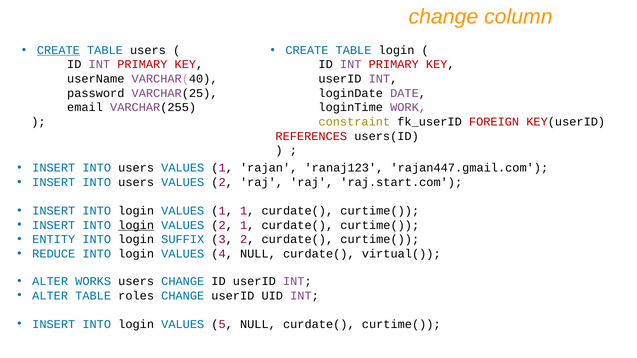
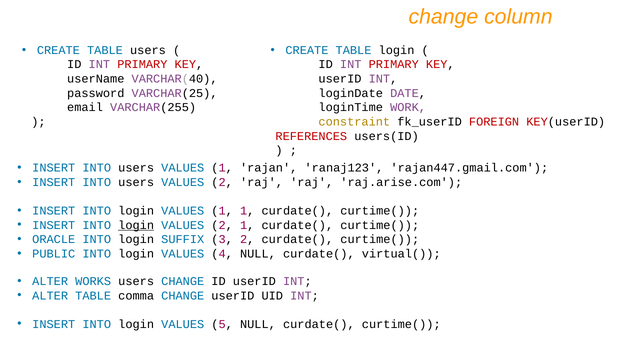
CREATE at (58, 50) underline: present -> none
raj.start.com: raj.start.com -> raj.arise.com
ENTITY: ENTITY -> ORACLE
REDUCE: REDUCE -> PUBLIC
roles: roles -> comma
